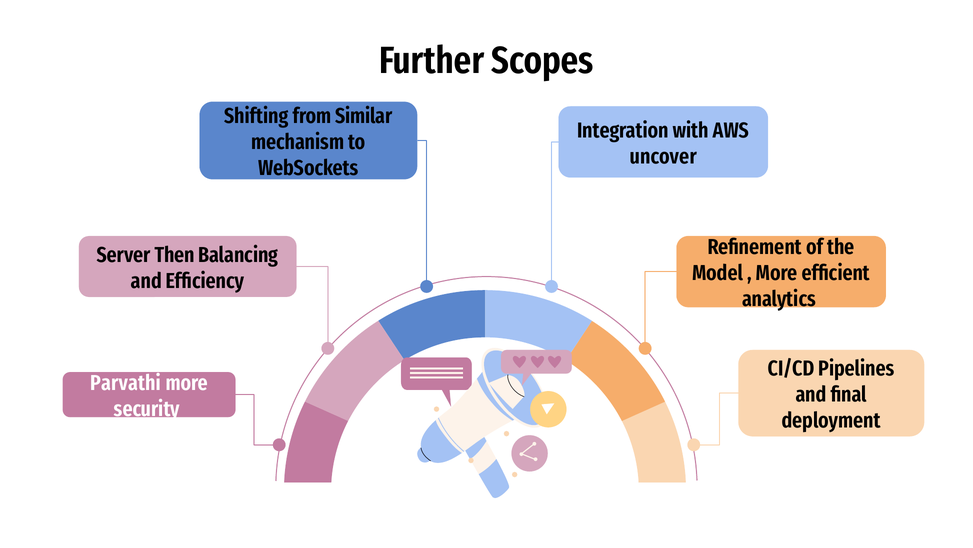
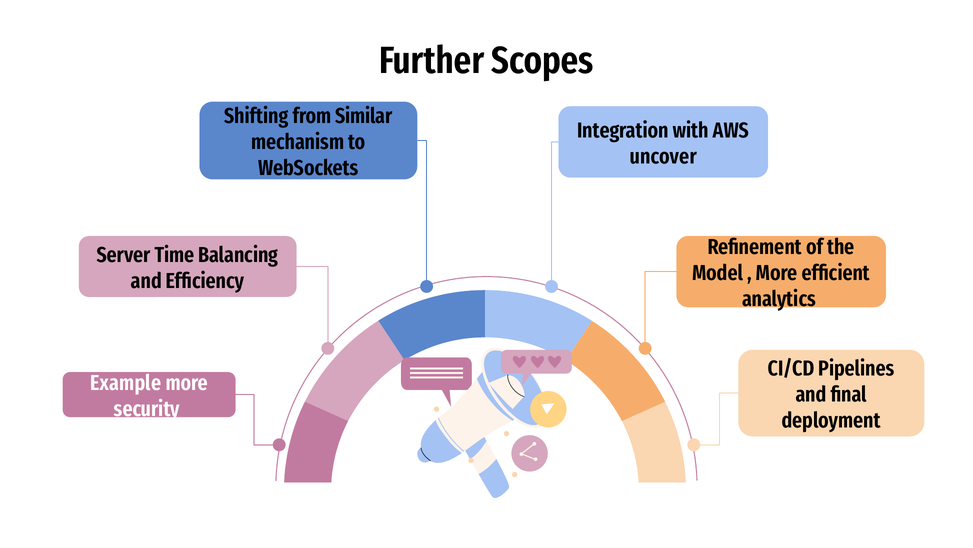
Then: Then -> Time
Parvathi: Parvathi -> Example
